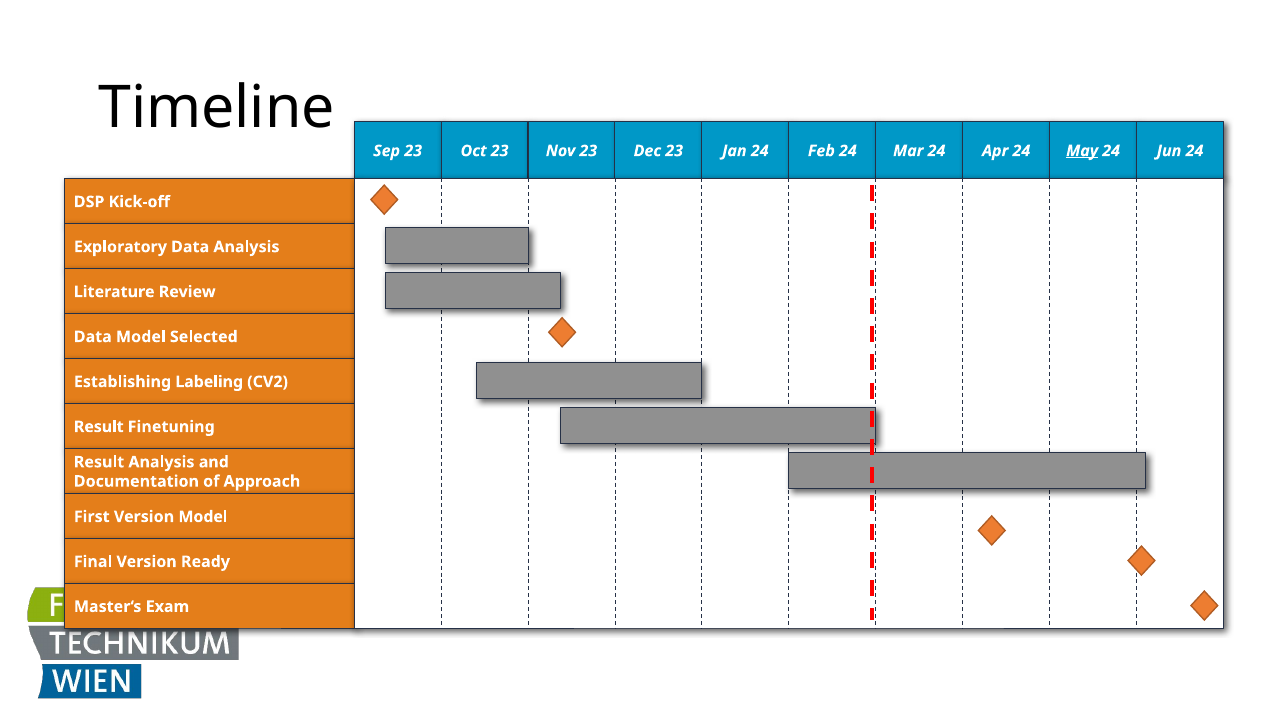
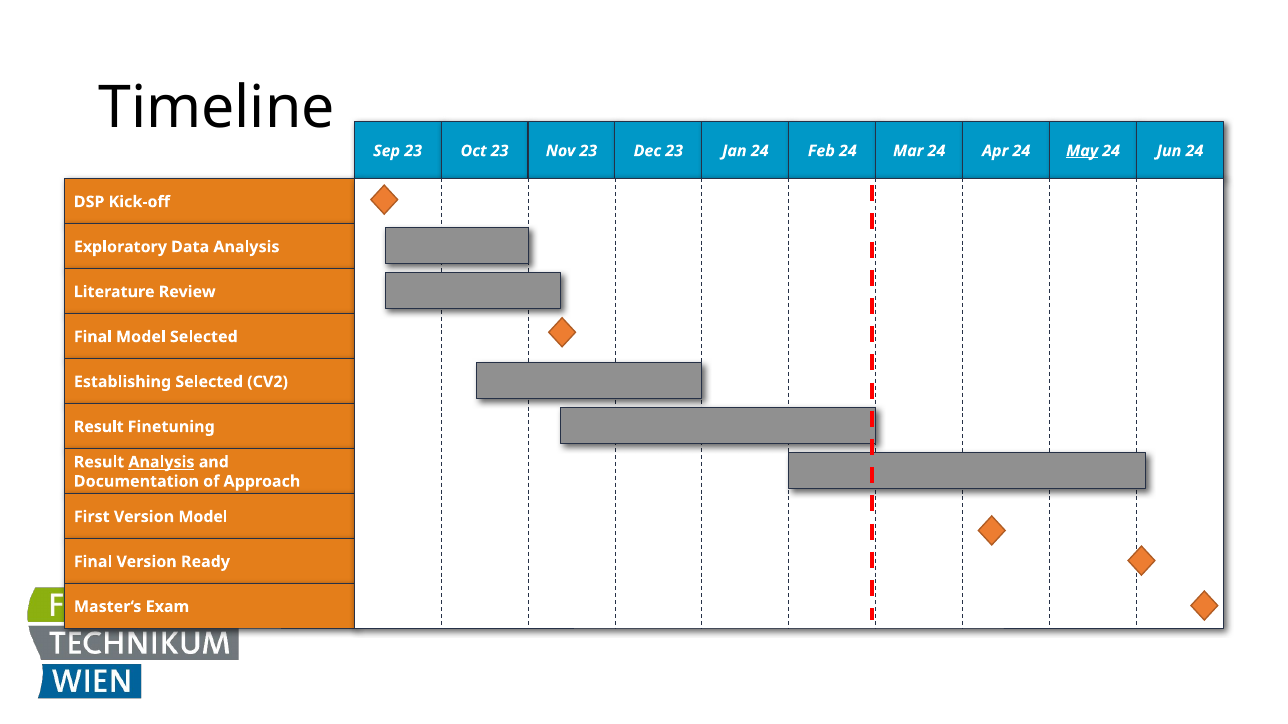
Data at (93, 337): Data -> Final
Establishing Labeling: Labeling -> Selected
Analysis at (161, 462) underline: none -> present
